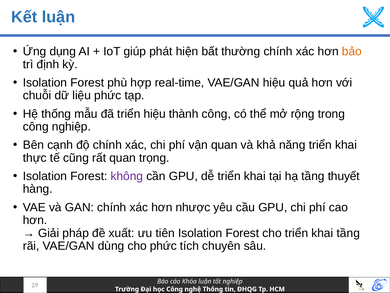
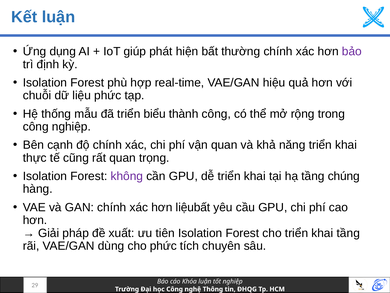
bảo colour: orange -> purple
triển hiệu: hiệu -> biểu
thuyết: thuyết -> chúng
nhược: nhược -> liệubất
